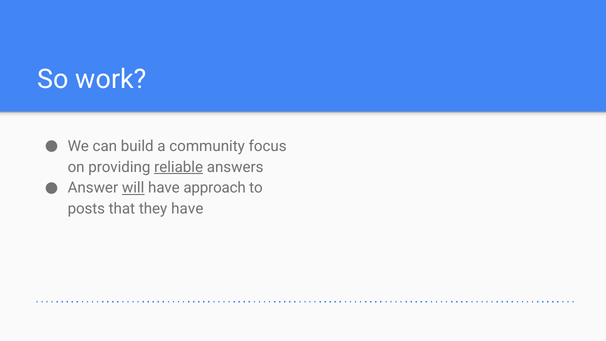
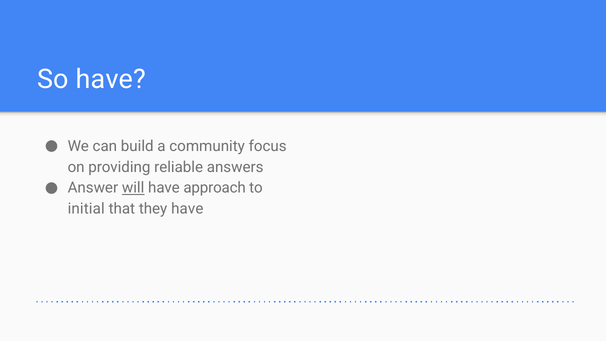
So work: work -> have
reliable underline: present -> none
posts: posts -> initial
